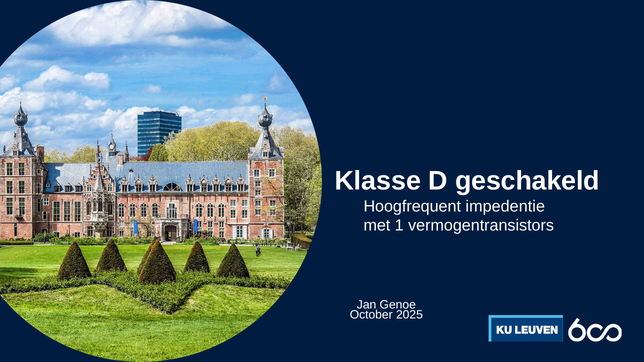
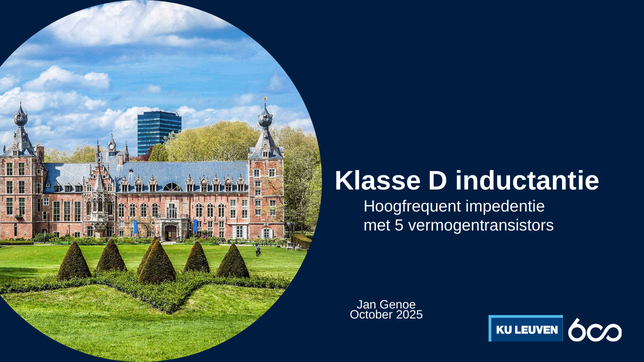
geschakeld: geschakeld -> inductantie
1: 1 -> 5
